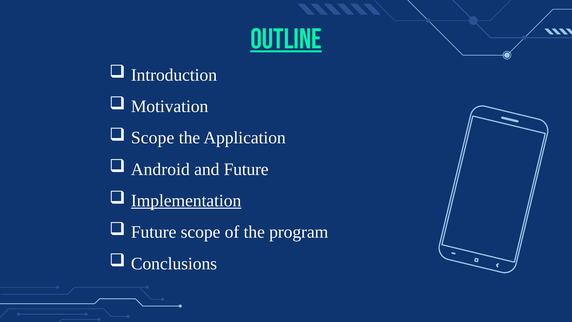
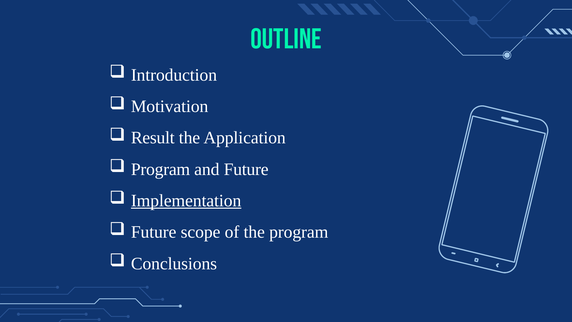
Outline underline: present -> none
Scope at (153, 138): Scope -> Result
Android at (160, 169): Android -> Program
